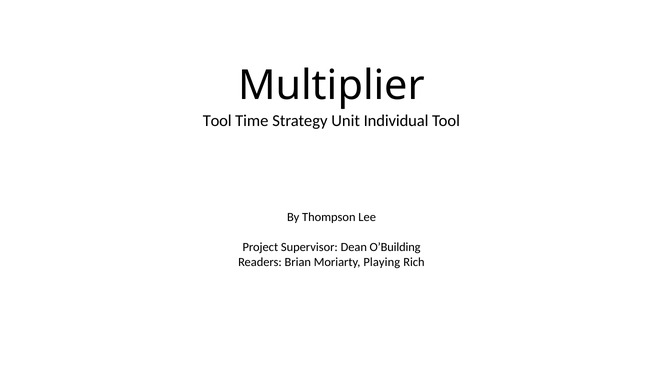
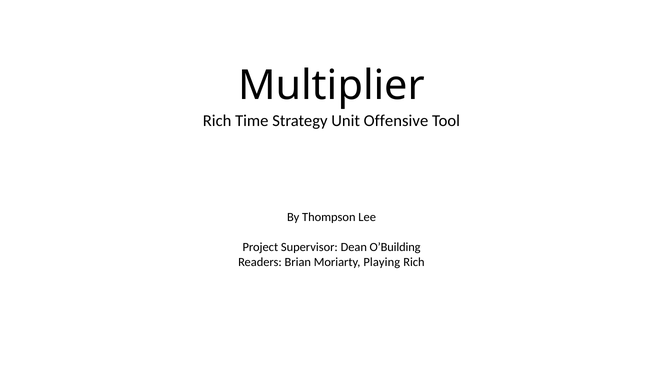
Tool at (217, 121): Tool -> Rich
Individual: Individual -> Offensive
